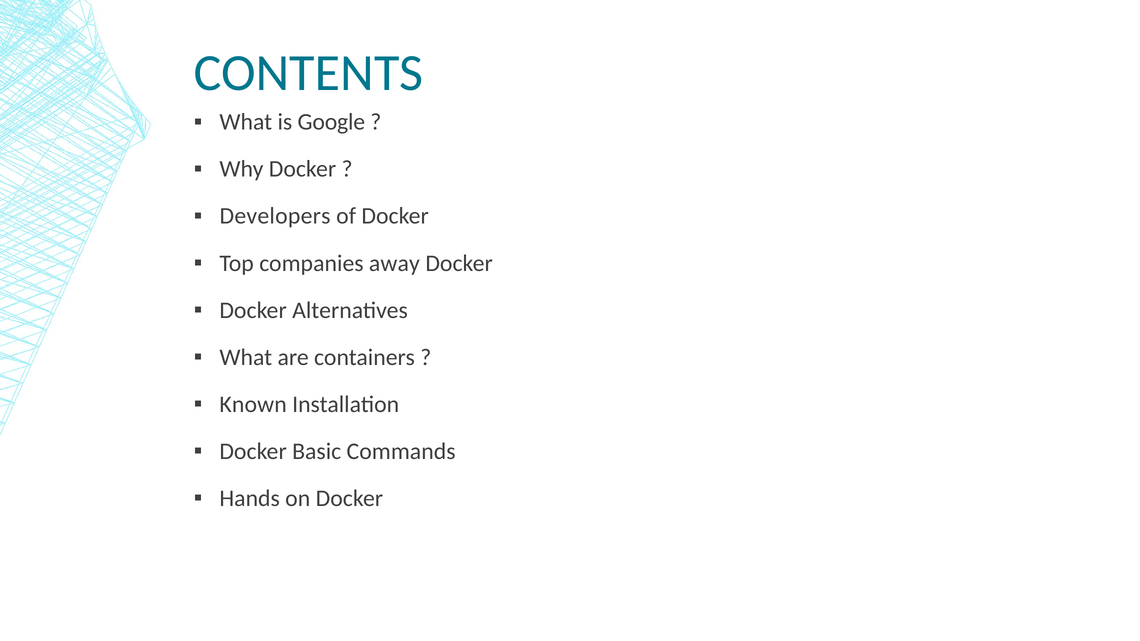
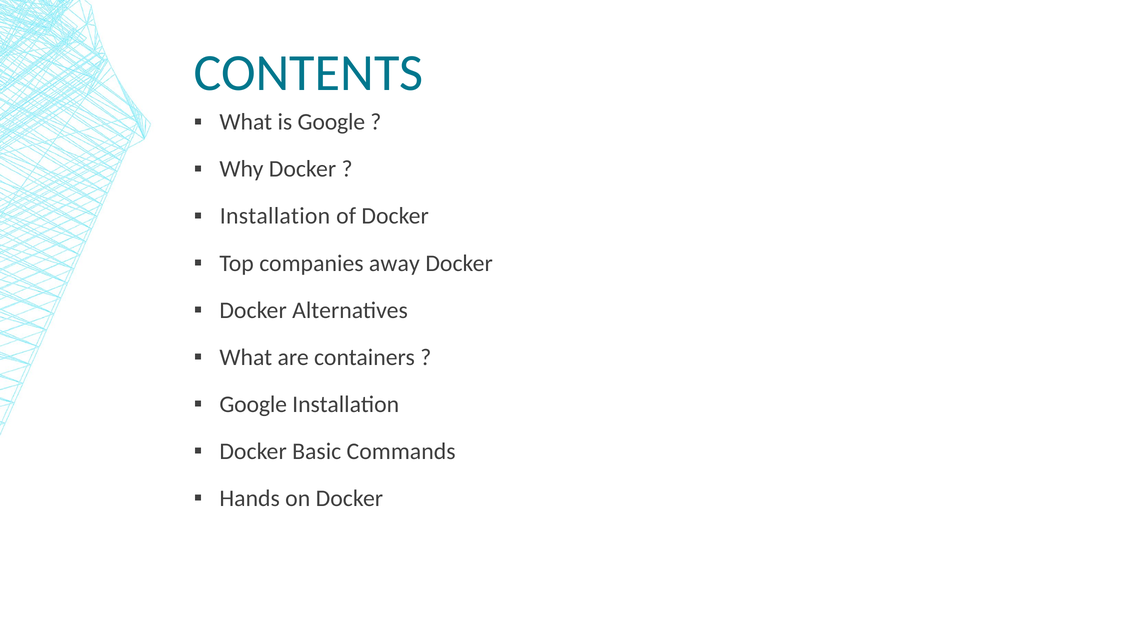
Developers at (275, 216): Developers -> Installation
Known at (253, 404): Known -> Google
